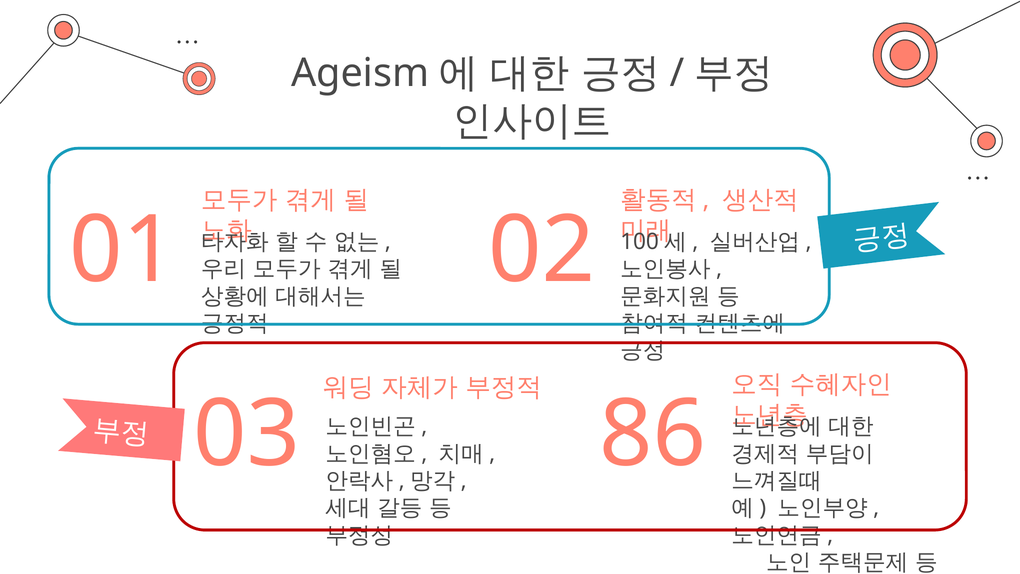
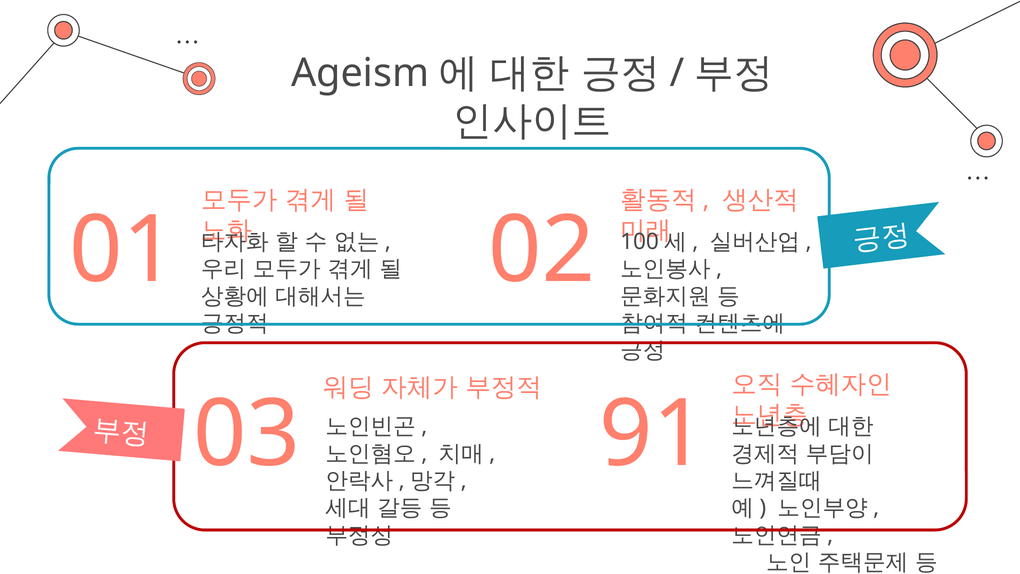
86: 86 -> 91
